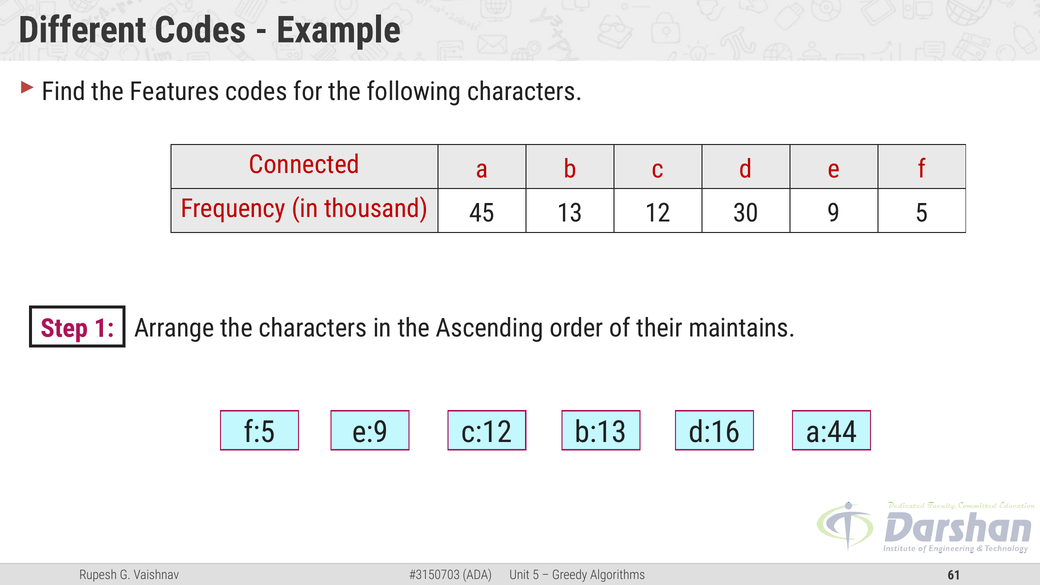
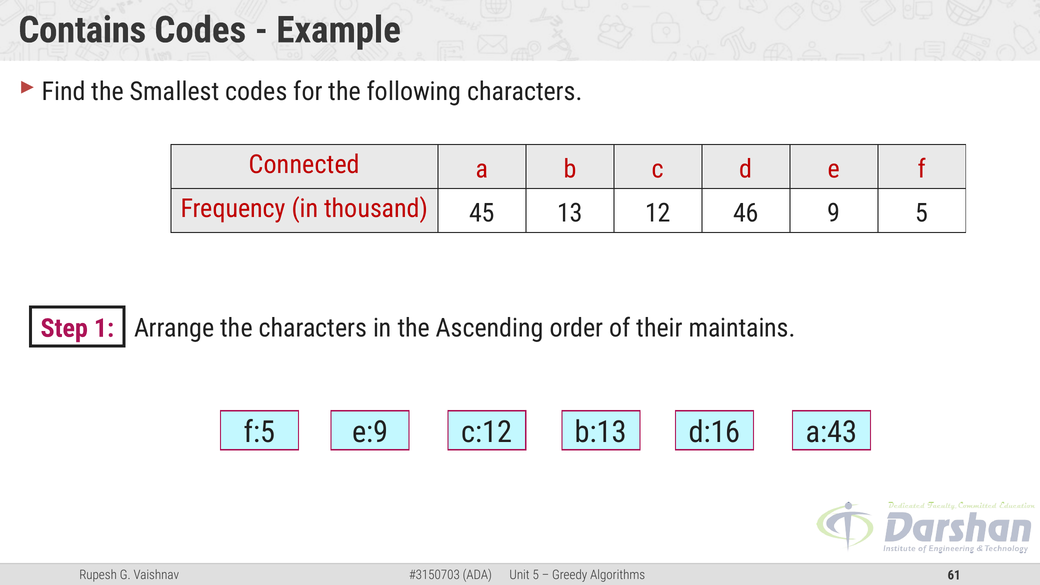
Different: Different -> Contains
Features: Features -> Smallest
30: 30 -> 46
a:44: a:44 -> a:43
